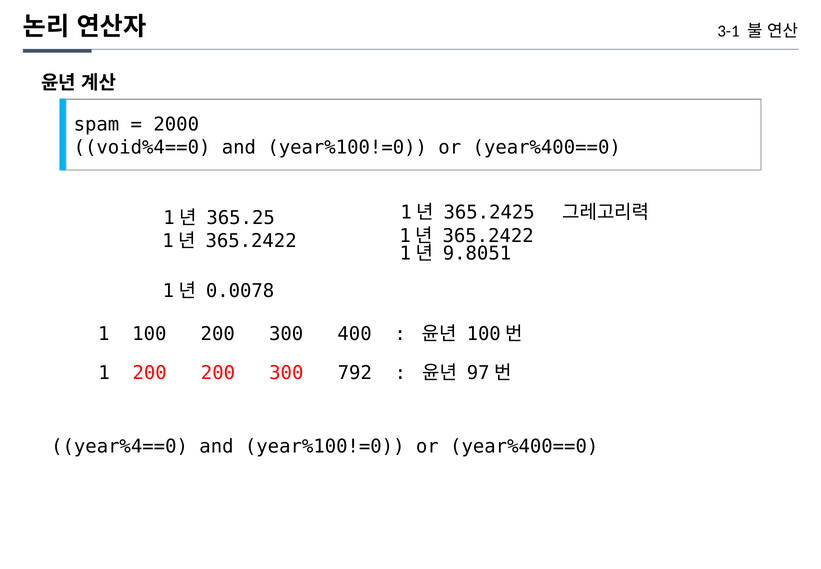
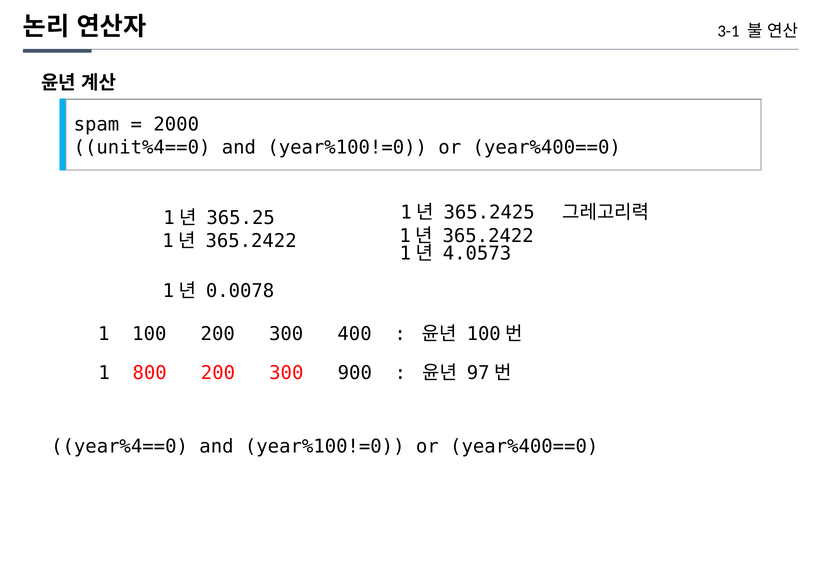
void%4==0: void%4==0 -> unit%4==0
9.8051: 9.8051 -> 4.0573
1 200: 200 -> 800
792: 792 -> 900
